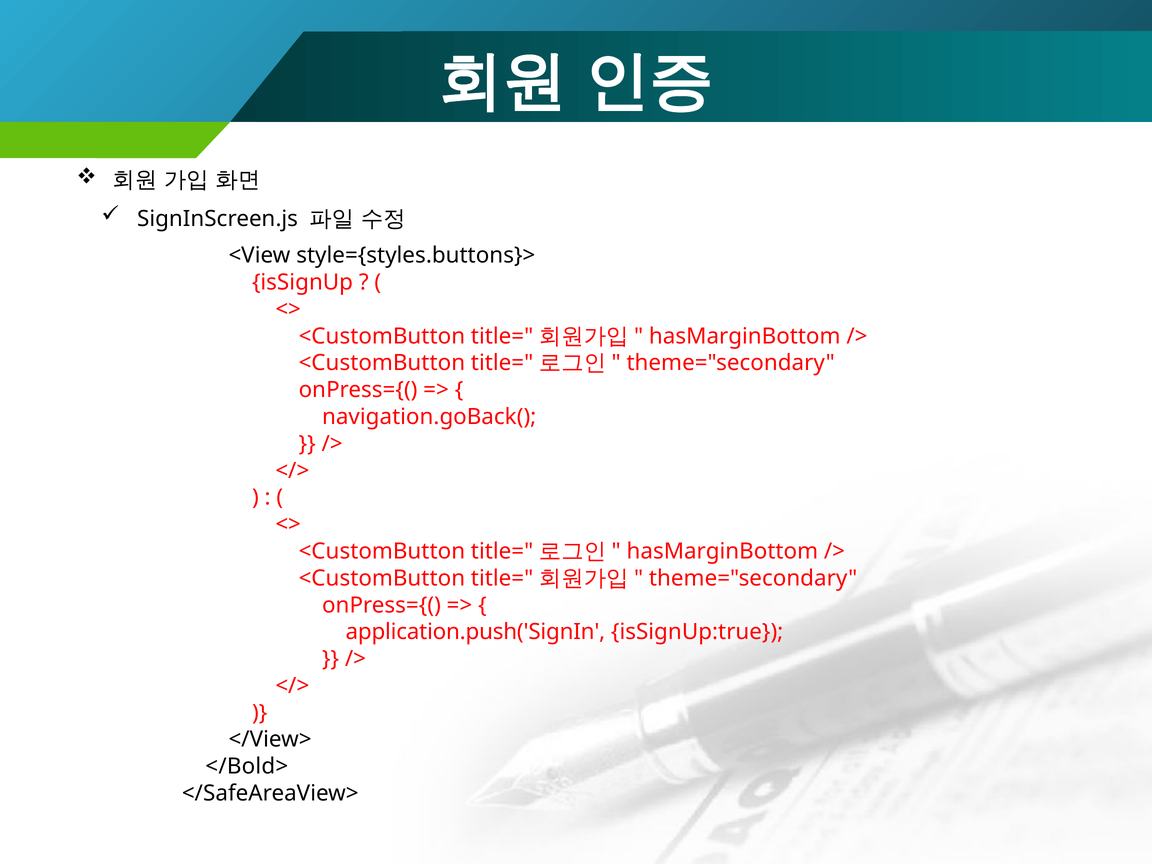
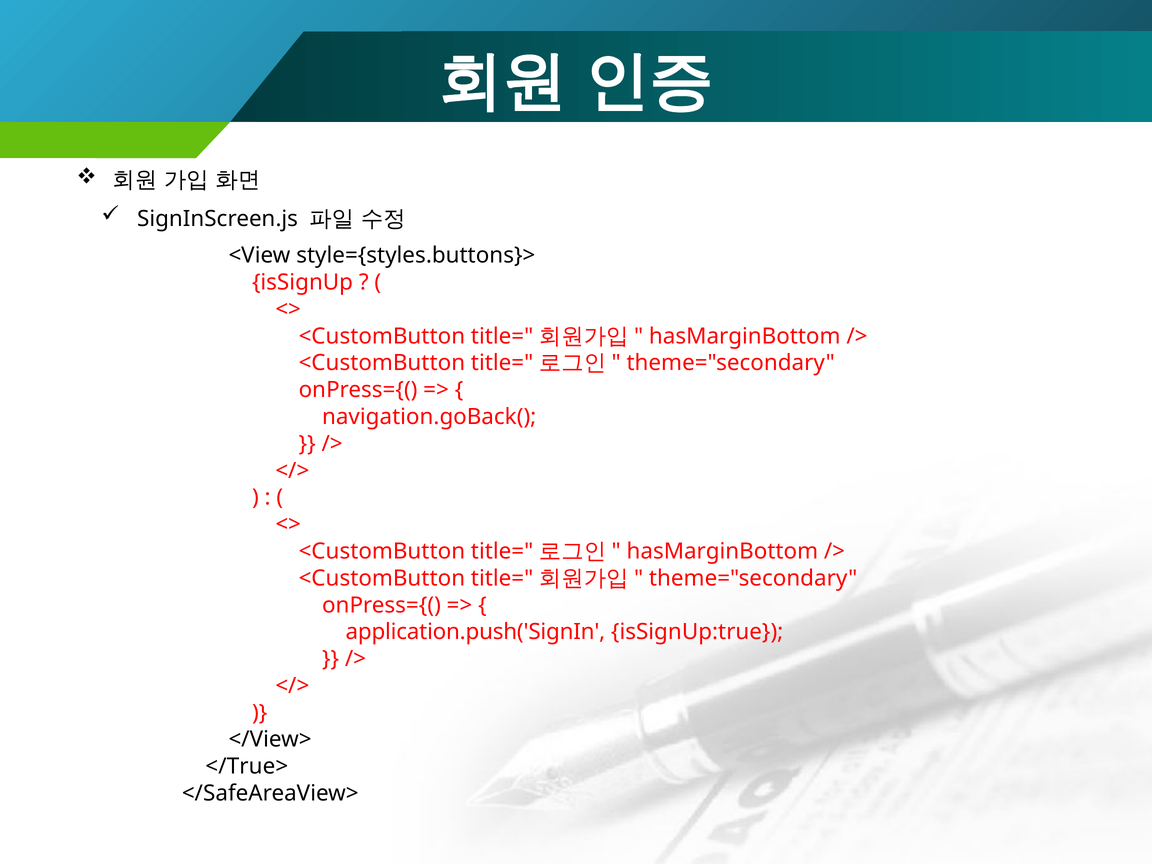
</Bold>: </Bold> -> </True>
